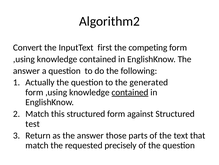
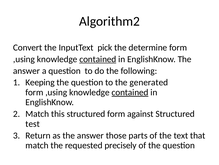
first: first -> pick
competing: competing -> determine
contained at (98, 59) underline: none -> present
Actually: Actually -> Keeping
